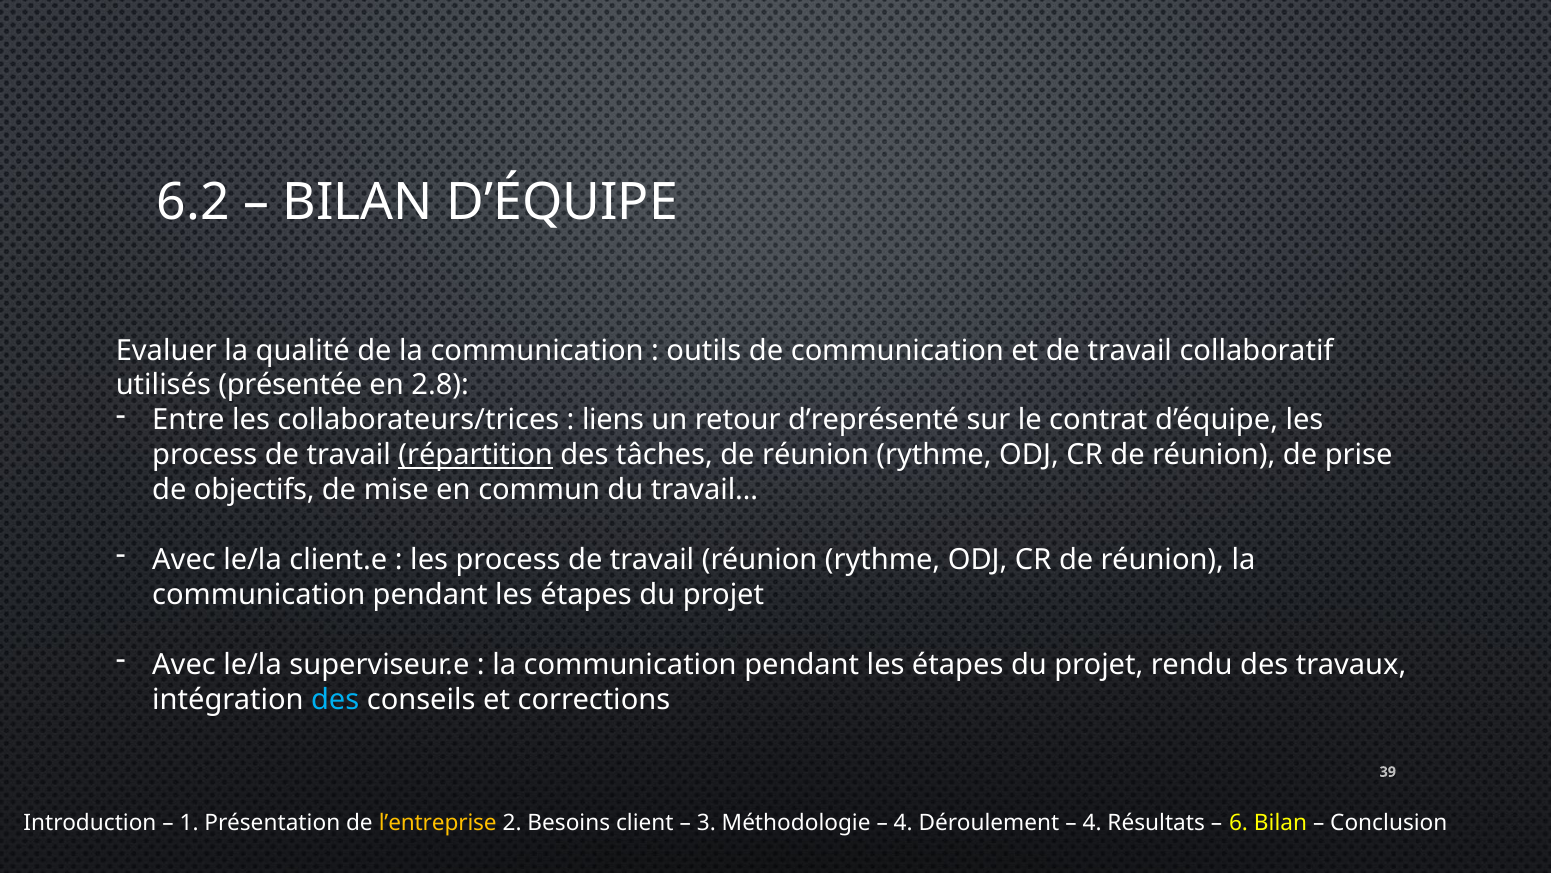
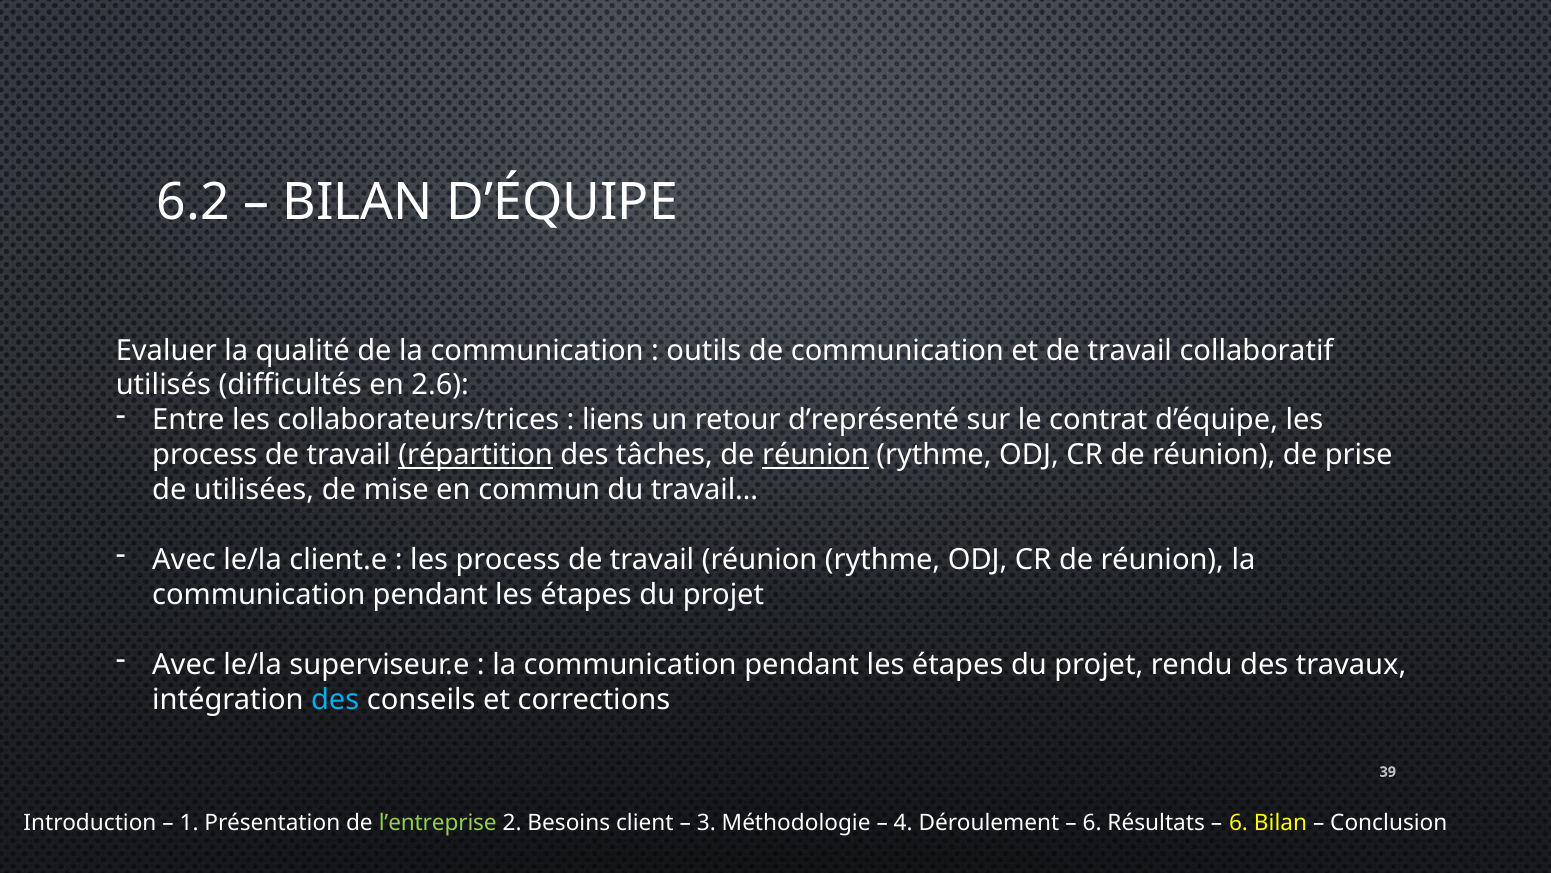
présentée: présentée -> difficultés
2.8: 2.8 -> 2.6
réunion at (815, 455) underline: none -> present
objectifs: objectifs -> utilisées
l’entreprise colour: yellow -> light green
4 at (1092, 823): 4 -> 6
